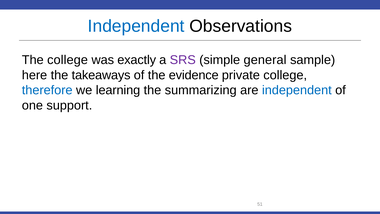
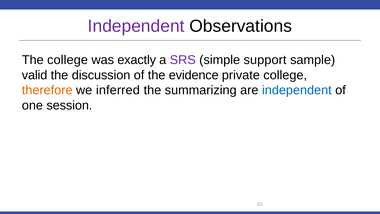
Independent at (136, 26) colour: blue -> purple
general: general -> support
here: here -> valid
takeaways: takeaways -> discussion
therefore colour: blue -> orange
learning: learning -> inferred
support: support -> session
